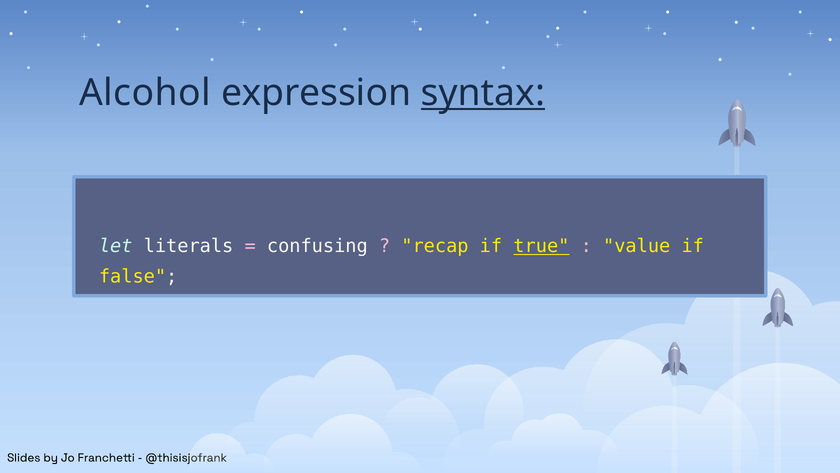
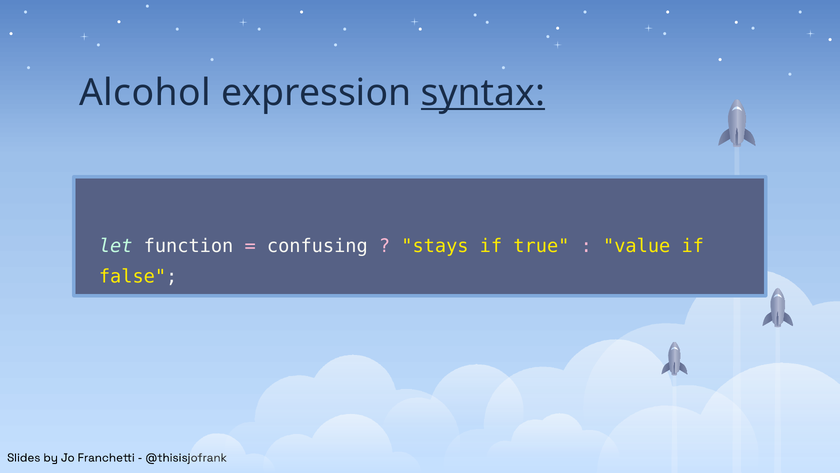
literals: literals -> function
recap: recap -> stays
true underline: present -> none
